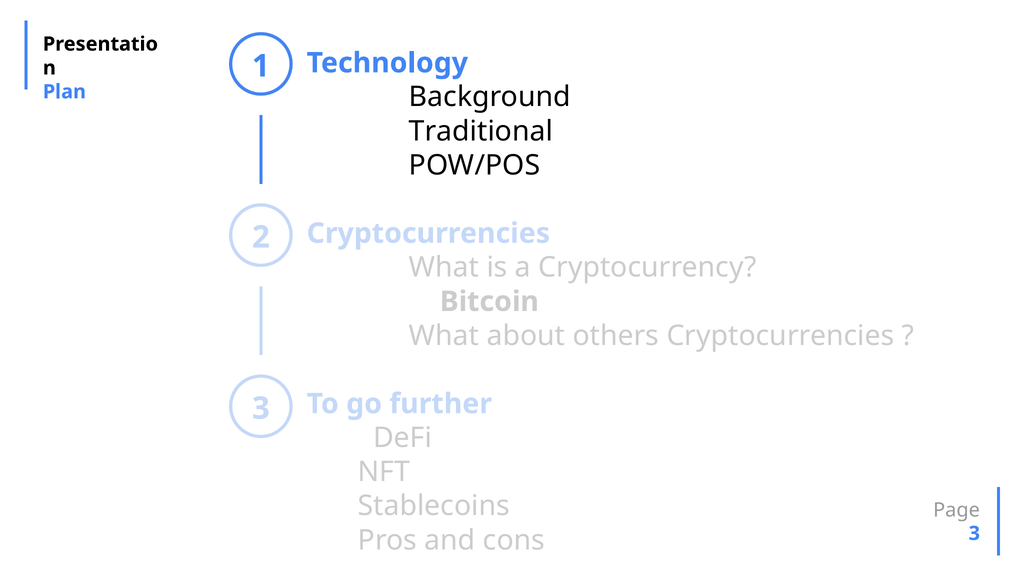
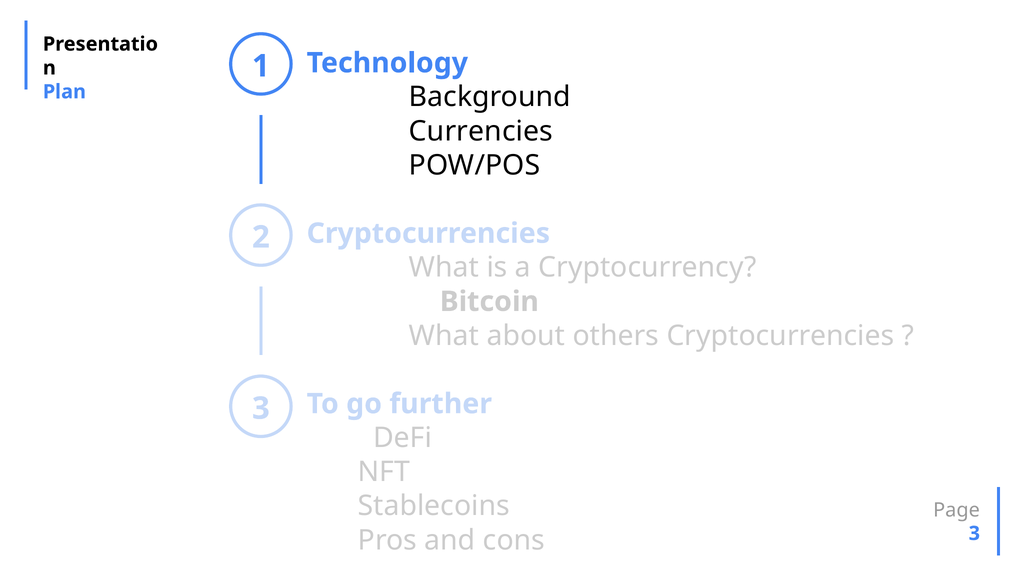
Traditional: Traditional -> Currencies
